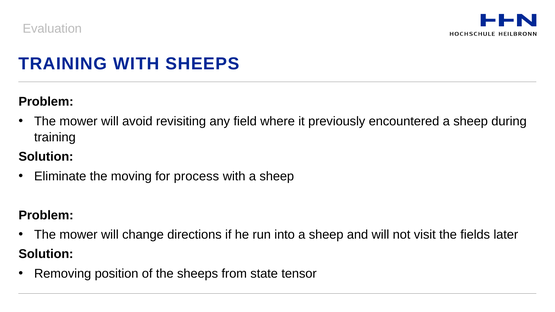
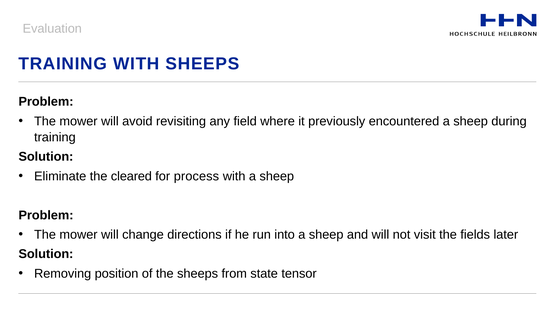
moving: moving -> cleared
